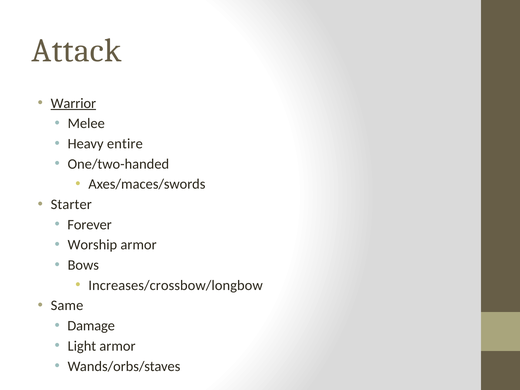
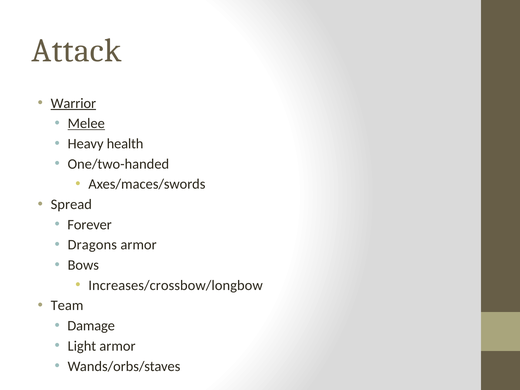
Melee underline: none -> present
entire: entire -> health
Starter: Starter -> Spread
Worship: Worship -> Dragons
Same: Same -> Team
